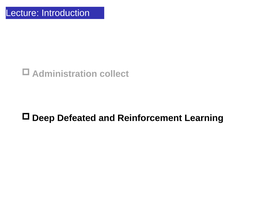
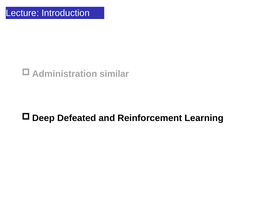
collect: collect -> similar
